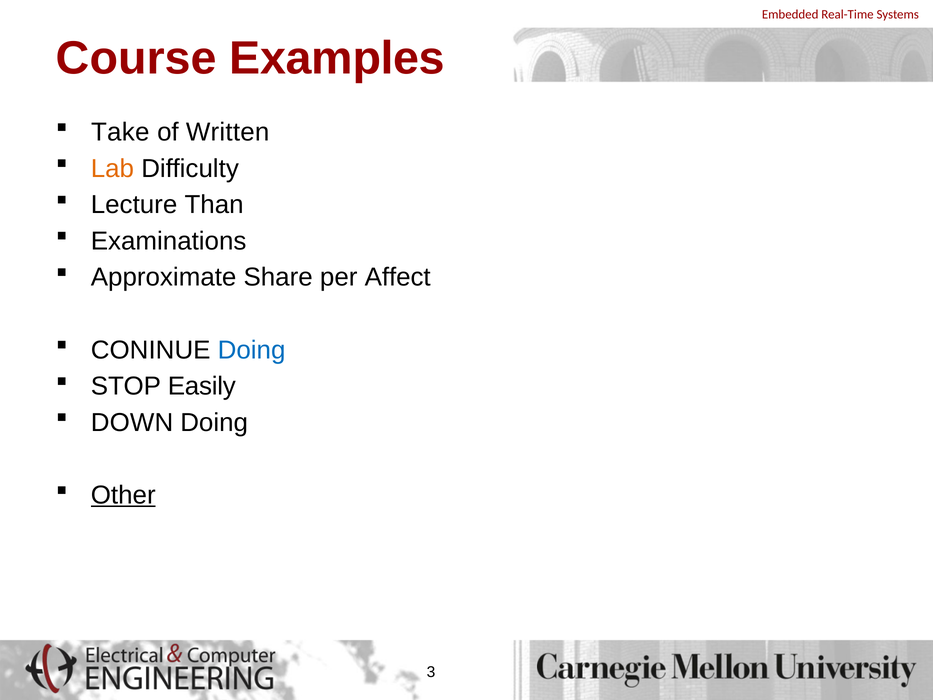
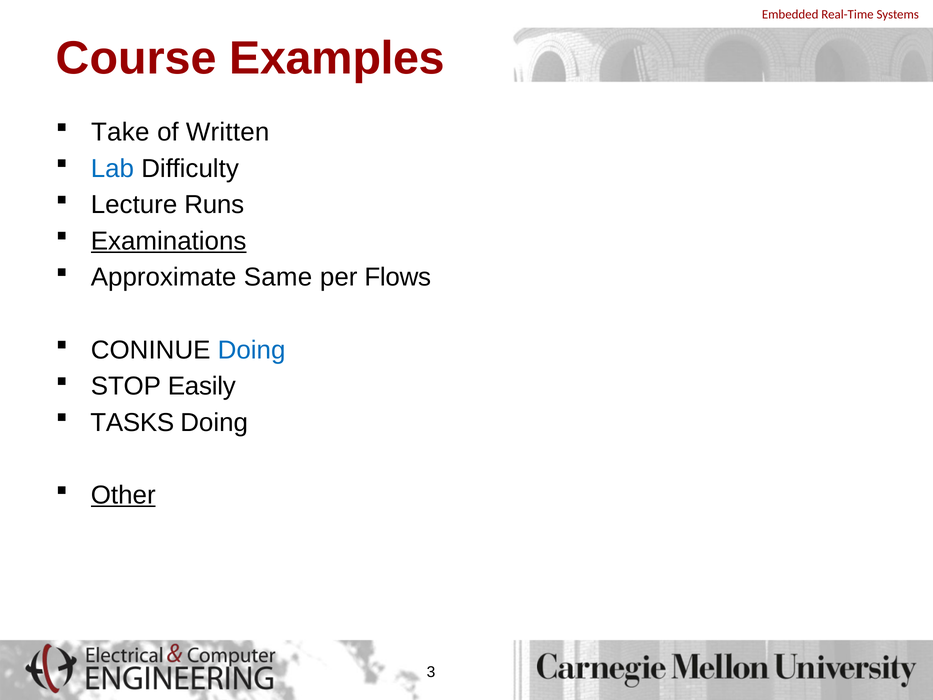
Lab colour: orange -> blue
Than: Than -> Runs
Examinations underline: none -> present
Share: Share -> Same
Affect: Affect -> Flows
DOWN: DOWN -> TASKS
